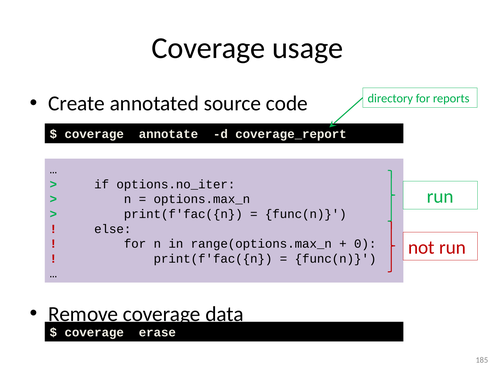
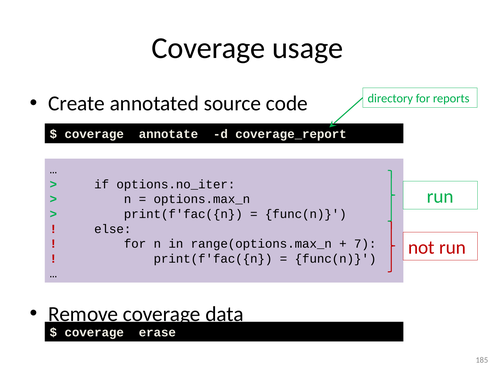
0: 0 -> 7
